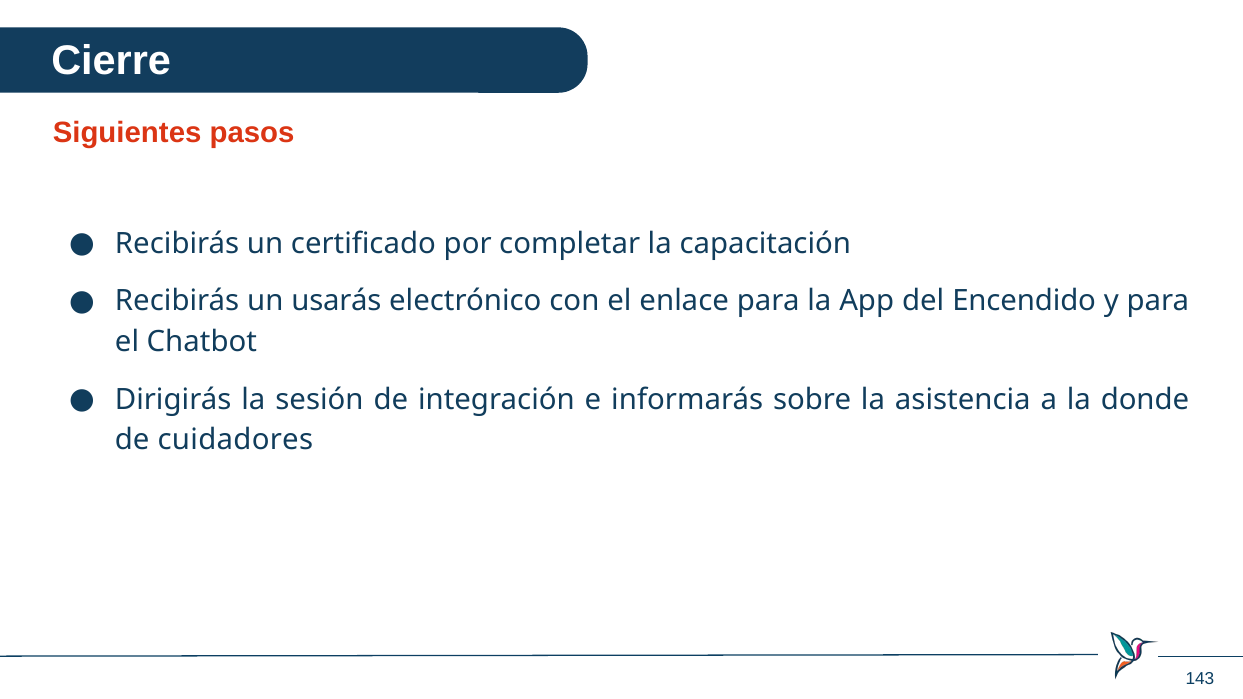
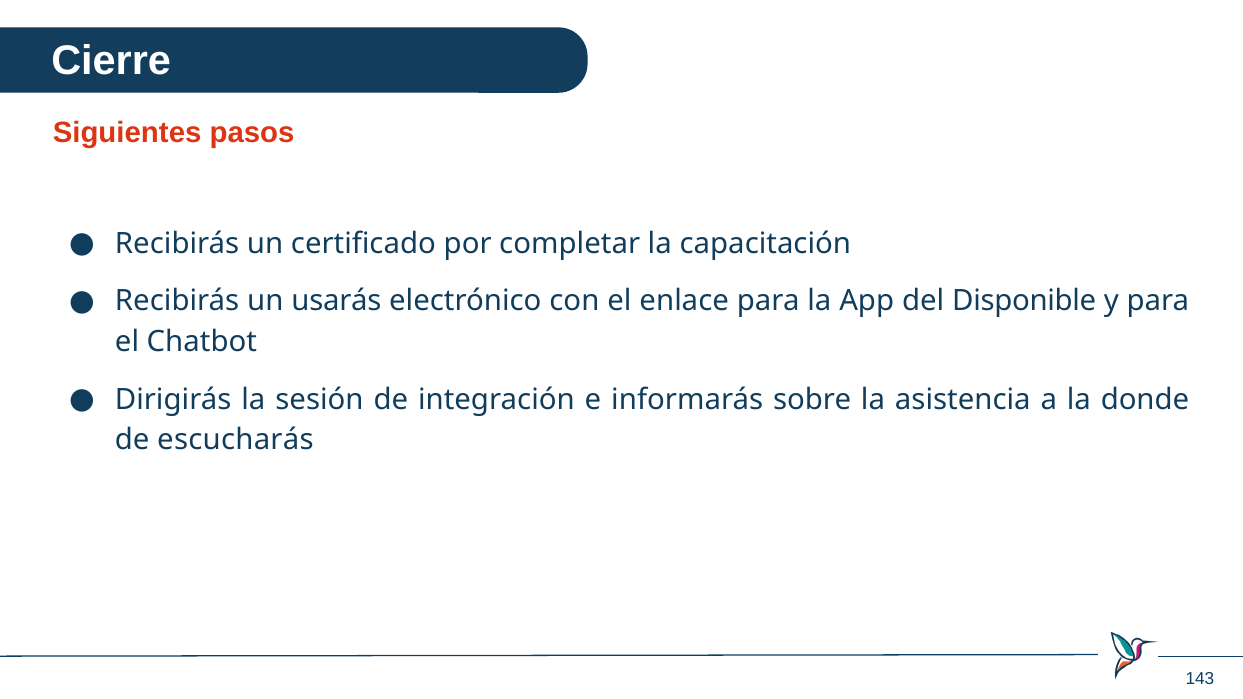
Encendido: Encendido -> Disponible
cuidadores: cuidadores -> escucharás
